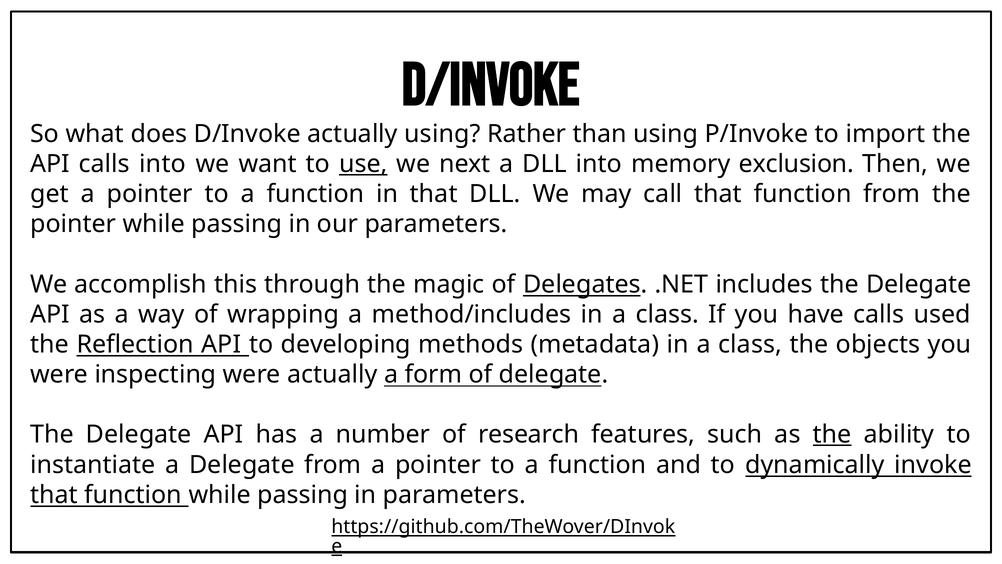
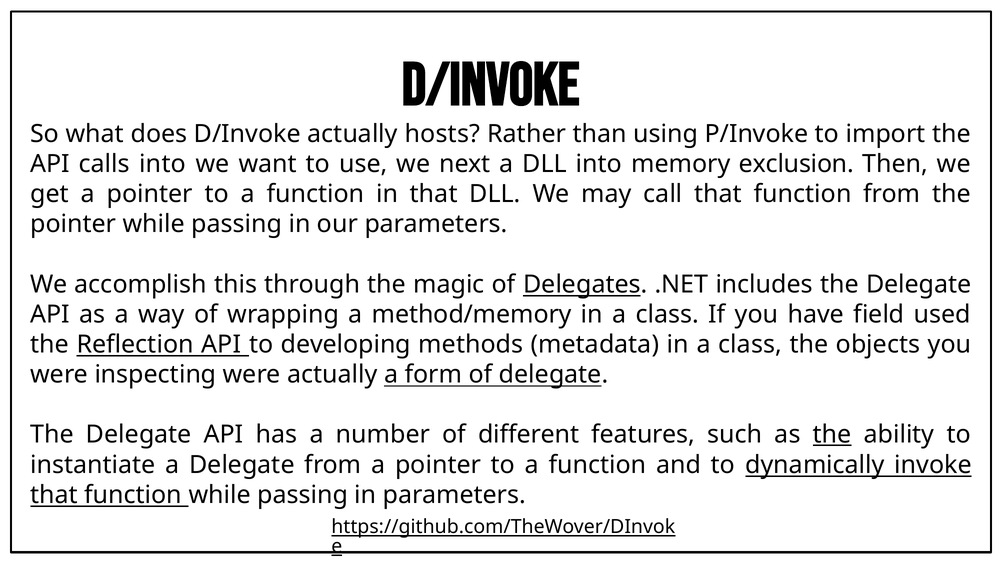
actually using: using -> hosts
use underline: present -> none
method/includes: method/includes -> method/memory
have calls: calls -> field
research: research -> different
